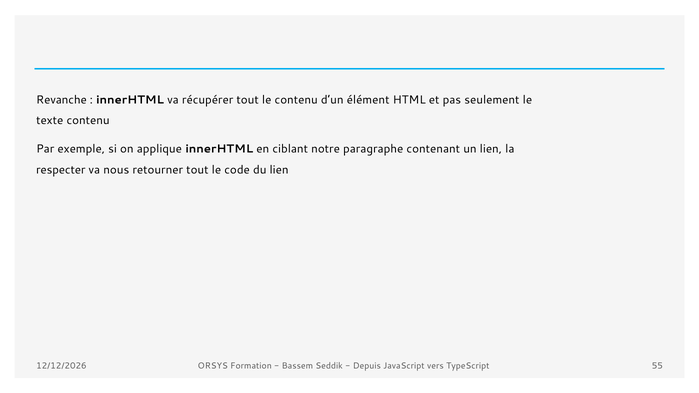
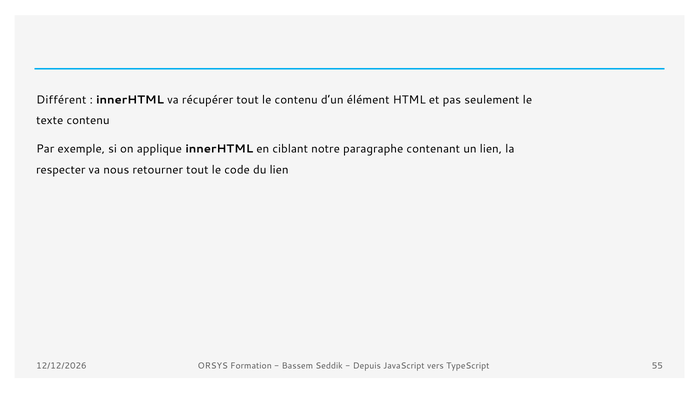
Revanche: Revanche -> Différent
